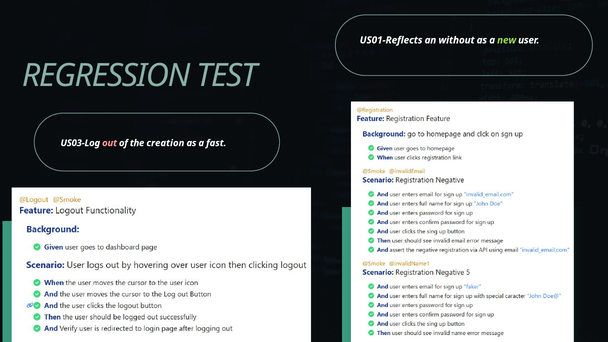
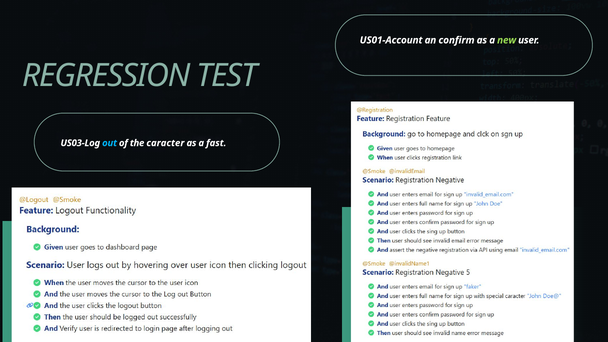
US01-Reflects: US01-Reflects -> US01-Account
without: without -> confirm
out colour: pink -> light blue
creation: creation -> caracter
